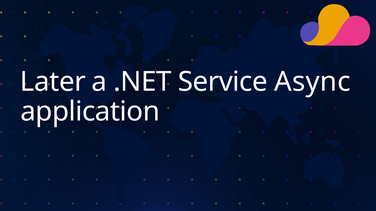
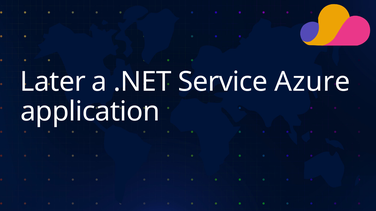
Async: Async -> Azure
